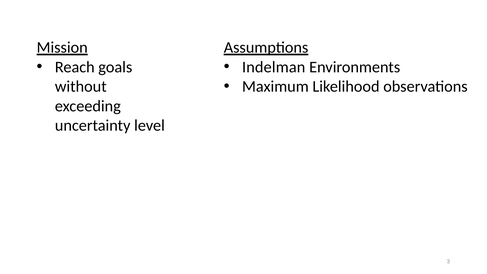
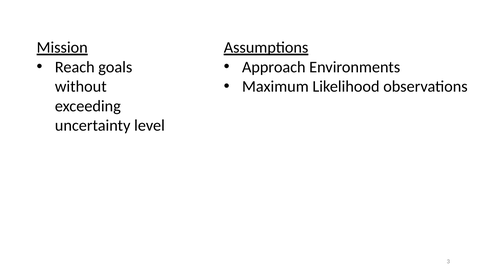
Indelman: Indelman -> Approach
